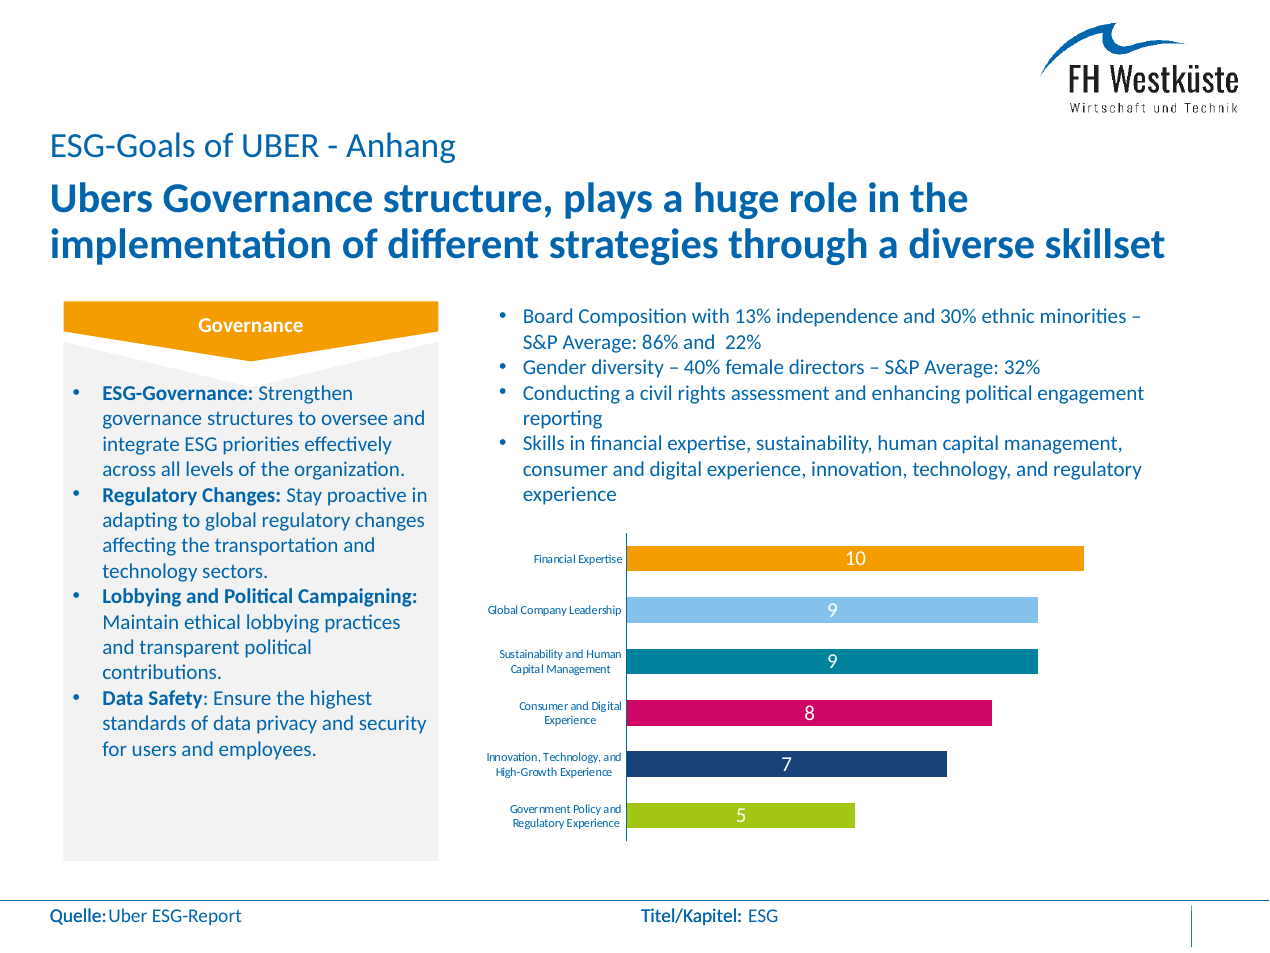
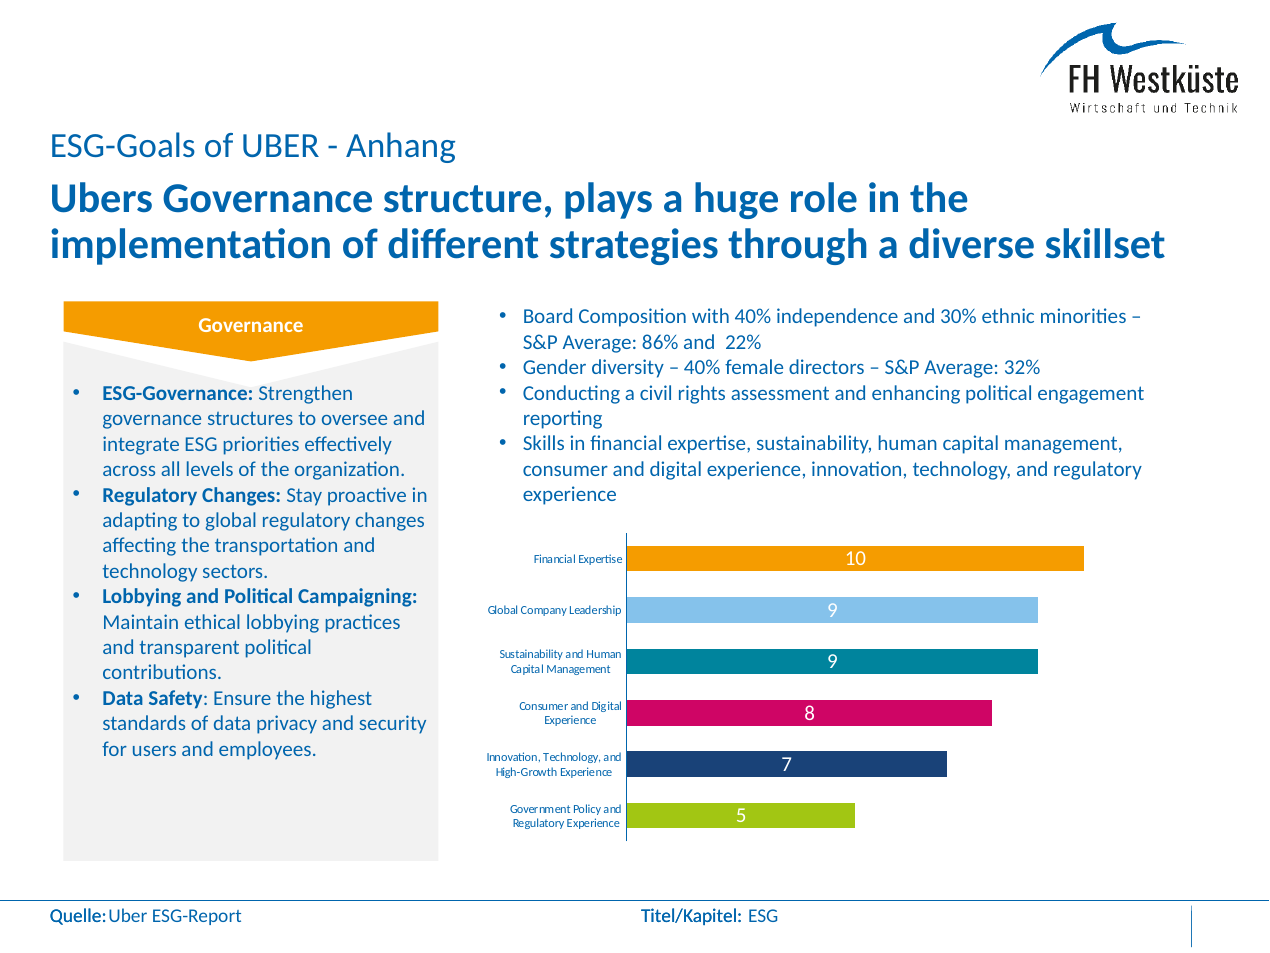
with 13%: 13% -> 40%
